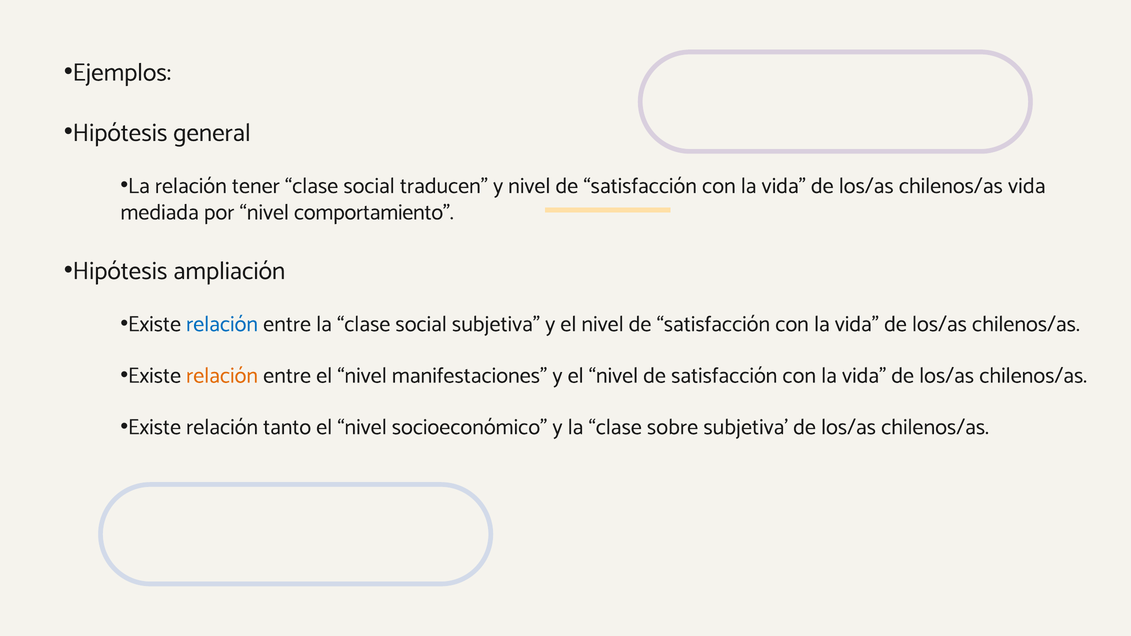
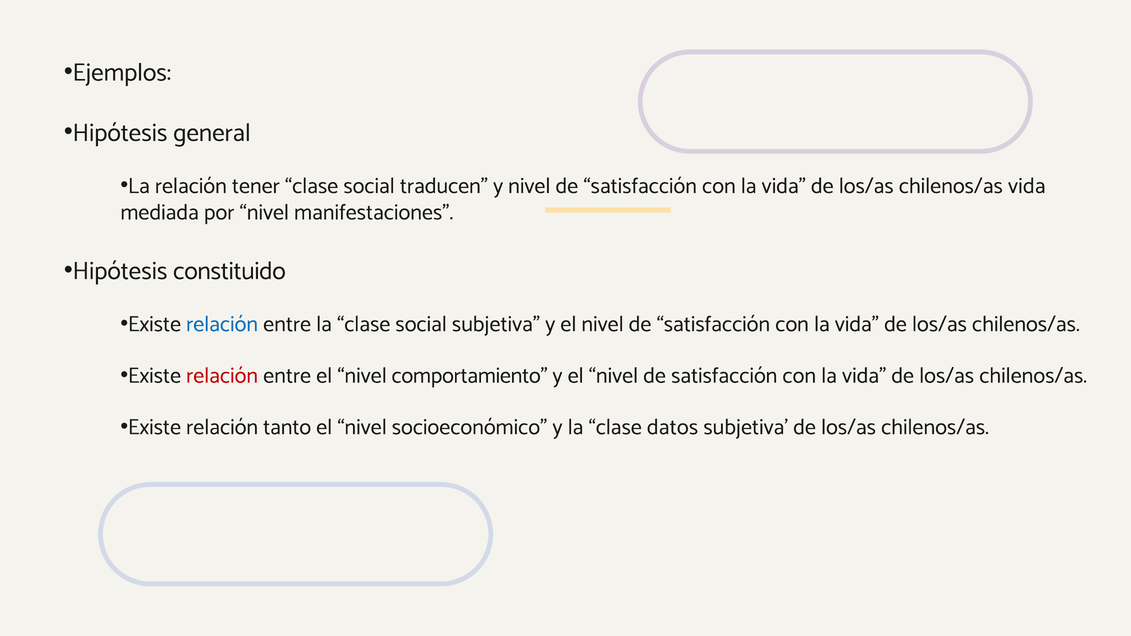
comportamiento: comportamiento -> manifestaciones
ampliación: ampliación -> constituido
relación at (222, 376) colour: orange -> red
manifestaciones: manifestaciones -> comportamiento
sobre: sobre -> datos
